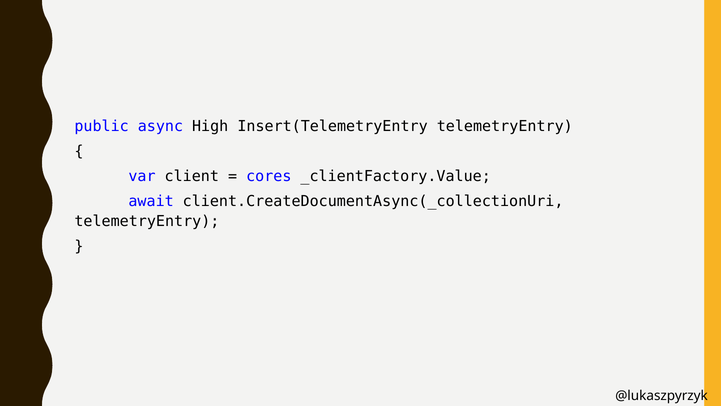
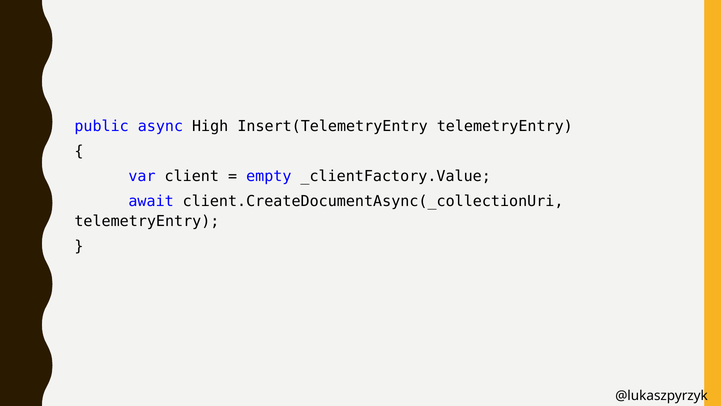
cores: cores -> empty
